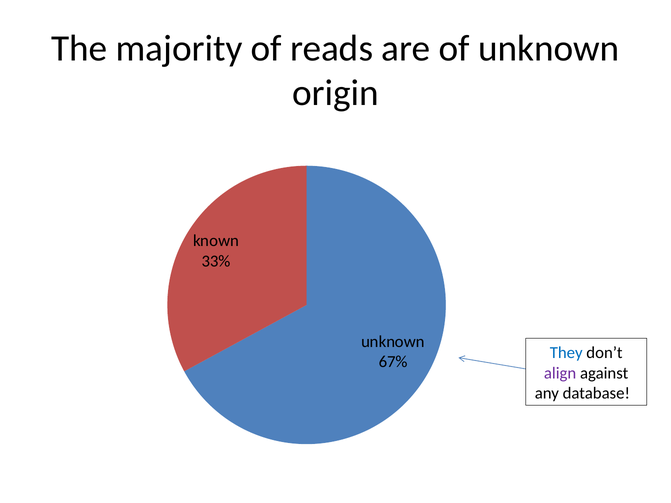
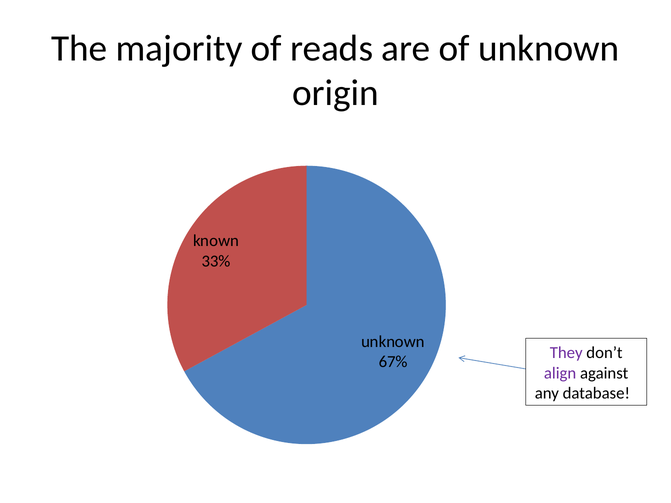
They colour: blue -> purple
